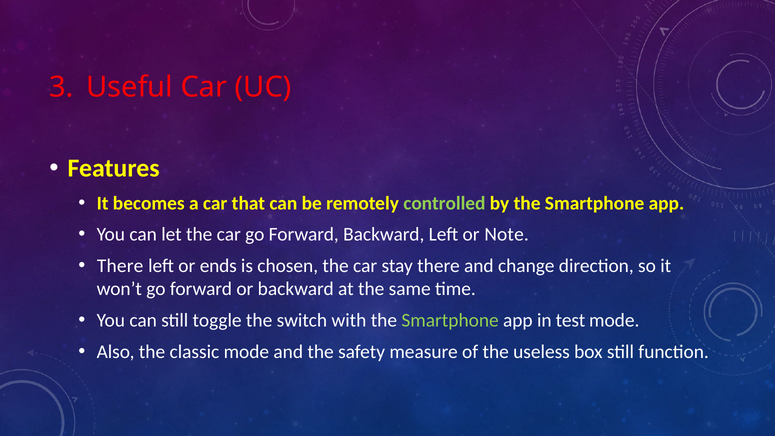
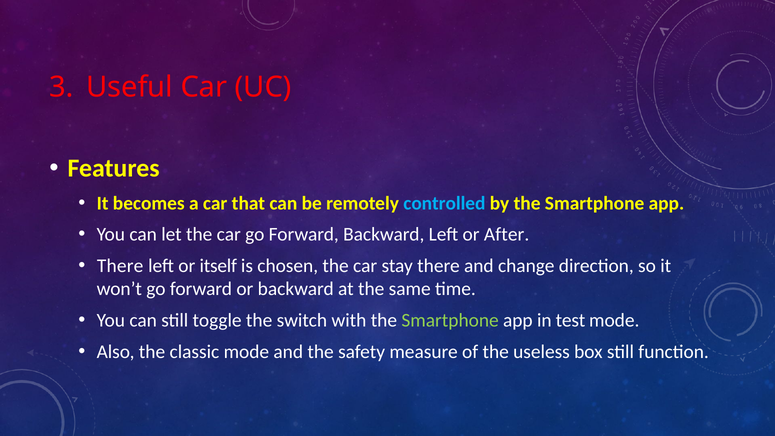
controlled colour: light green -> light blue
Note: Note -> After
ends: ends -> itself
